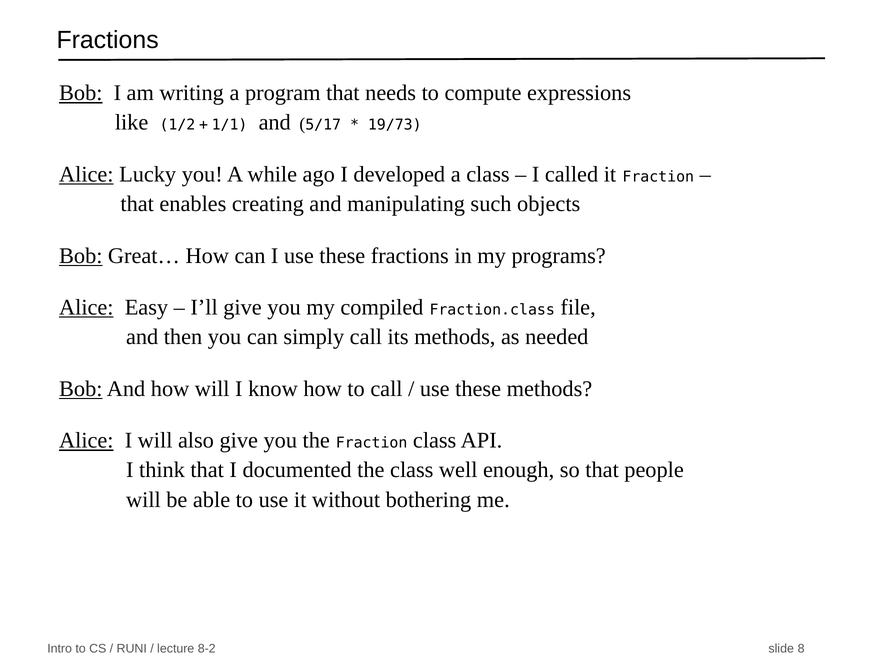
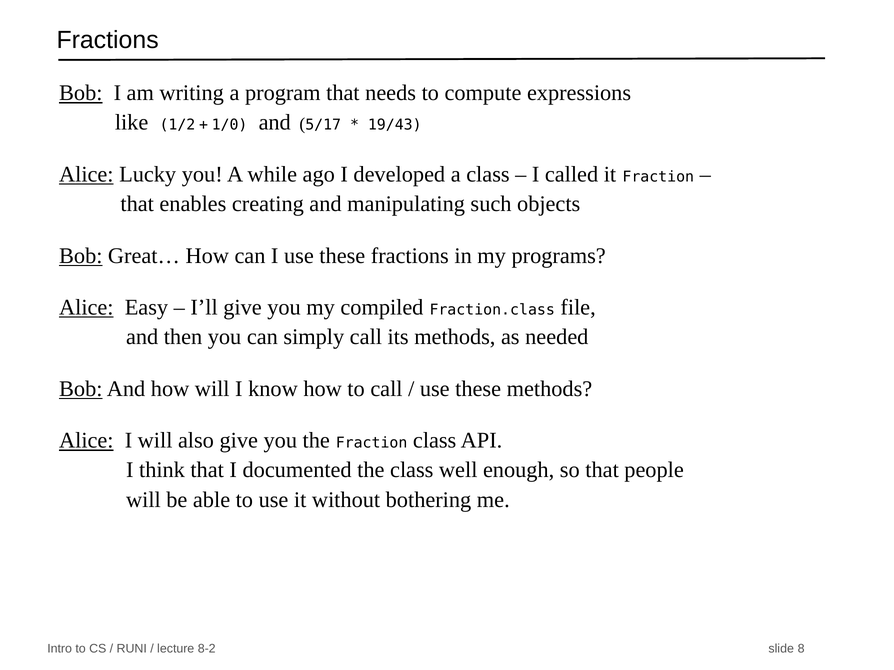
1/1: 1/1 -> 1/0
19/73: 19/73 -> 19/43
